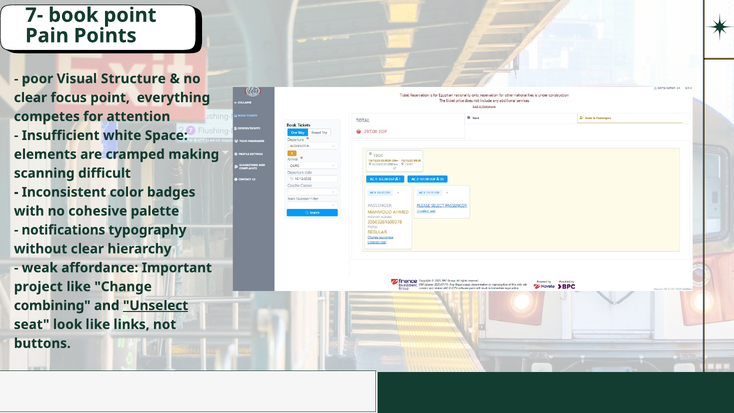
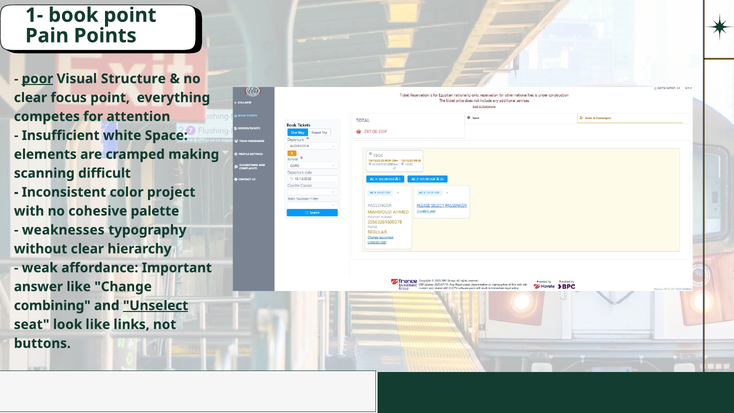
7-: 7- -> 1-
poor underline: none -> present
badges: badges -> project
notifications: notifications -> weaknesses
project: project -> answer
